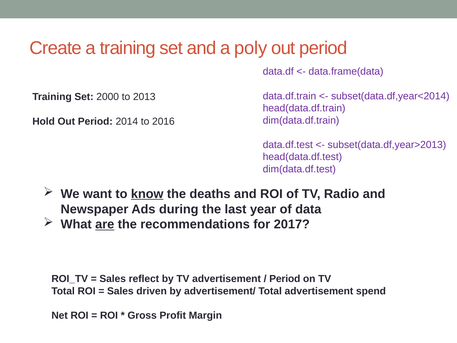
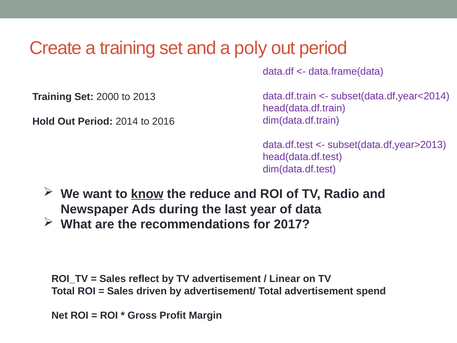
deaths: deaths -> reduce
are underline: present -> none
Period at (285, 279): Period -> Linear
